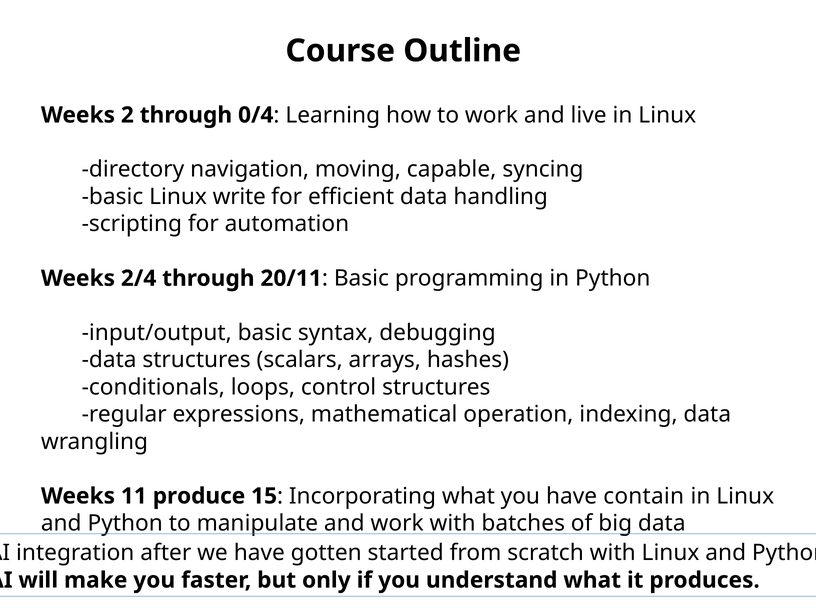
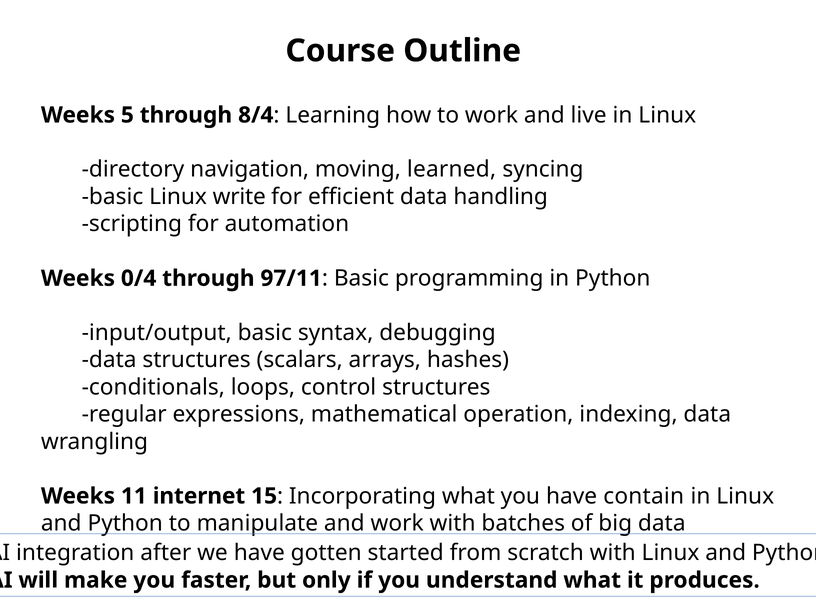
2: 2 -> 5
0/4: 0/4 -> 8/4
capable: capable -> learned
2/4: 2/4 -> 0/4
20/11: 20/11 -> 97/11
produce: produce -> internet
